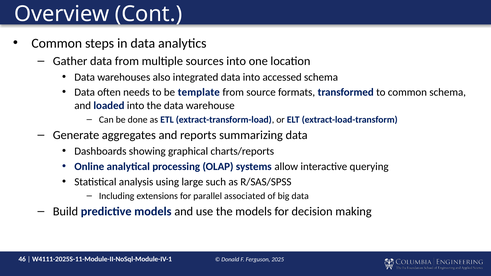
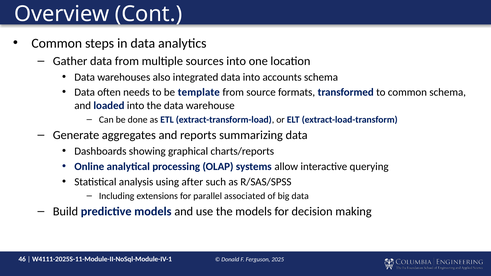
accessed: accessed -> accounts
large: large -> after
